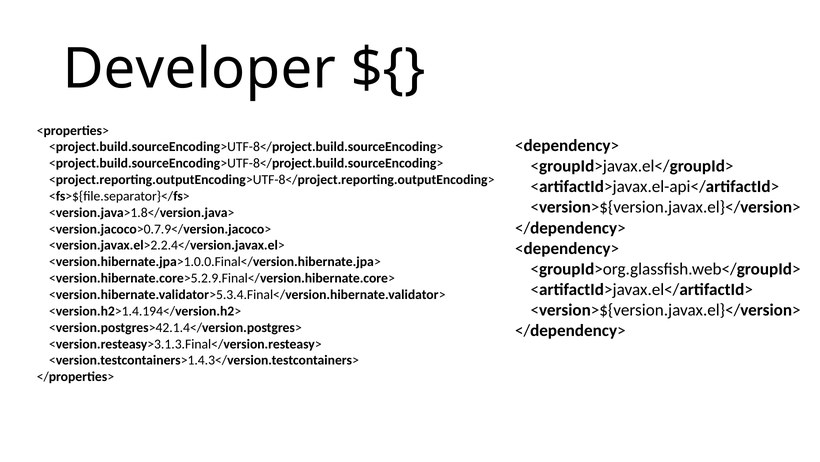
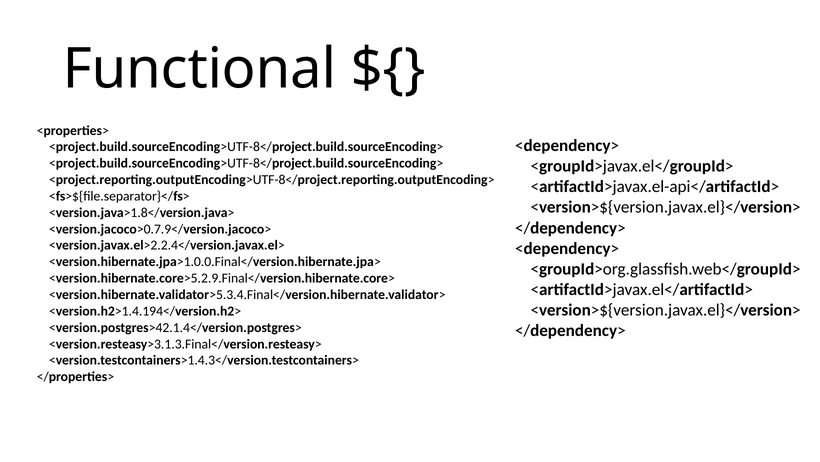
Developer: Developer -> Functional
